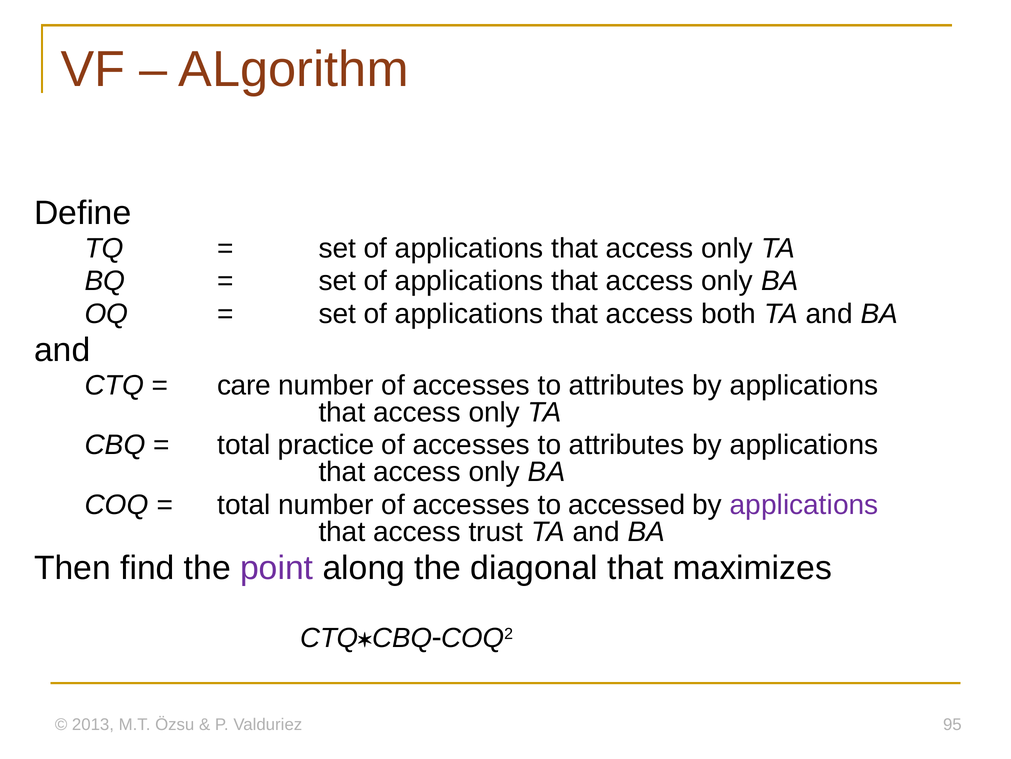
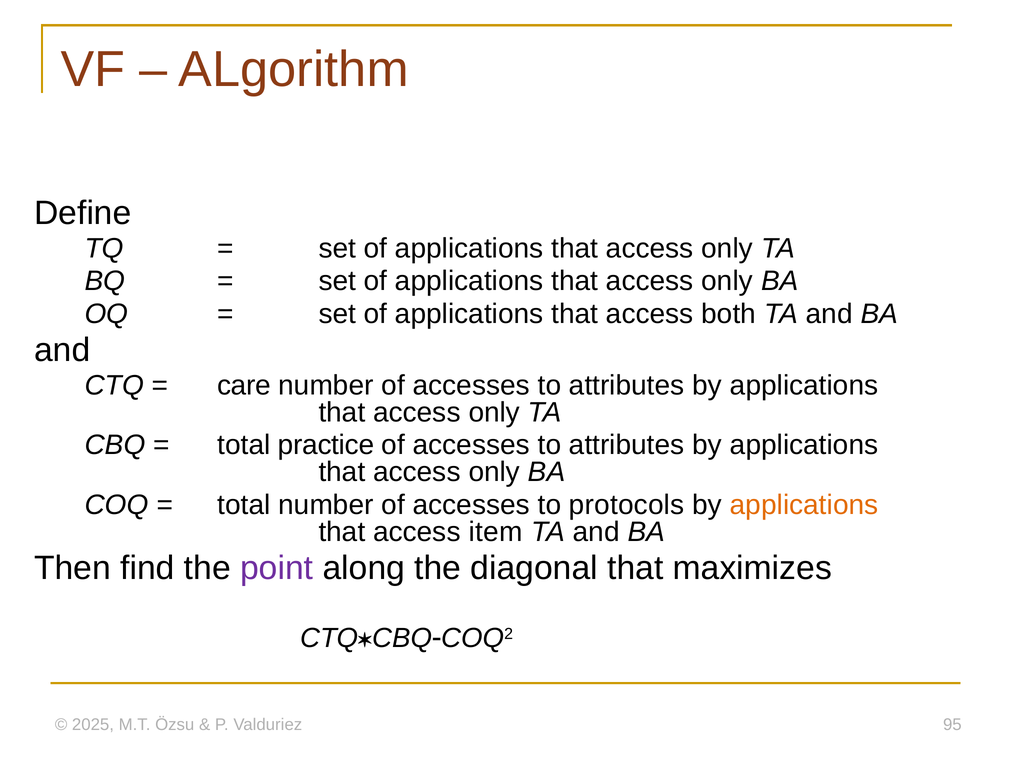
accessed: accessed -> protocols
applications at (804, 504) colour: purple -> orange
trust: trust -> item
2013: 2013 -> 2025
